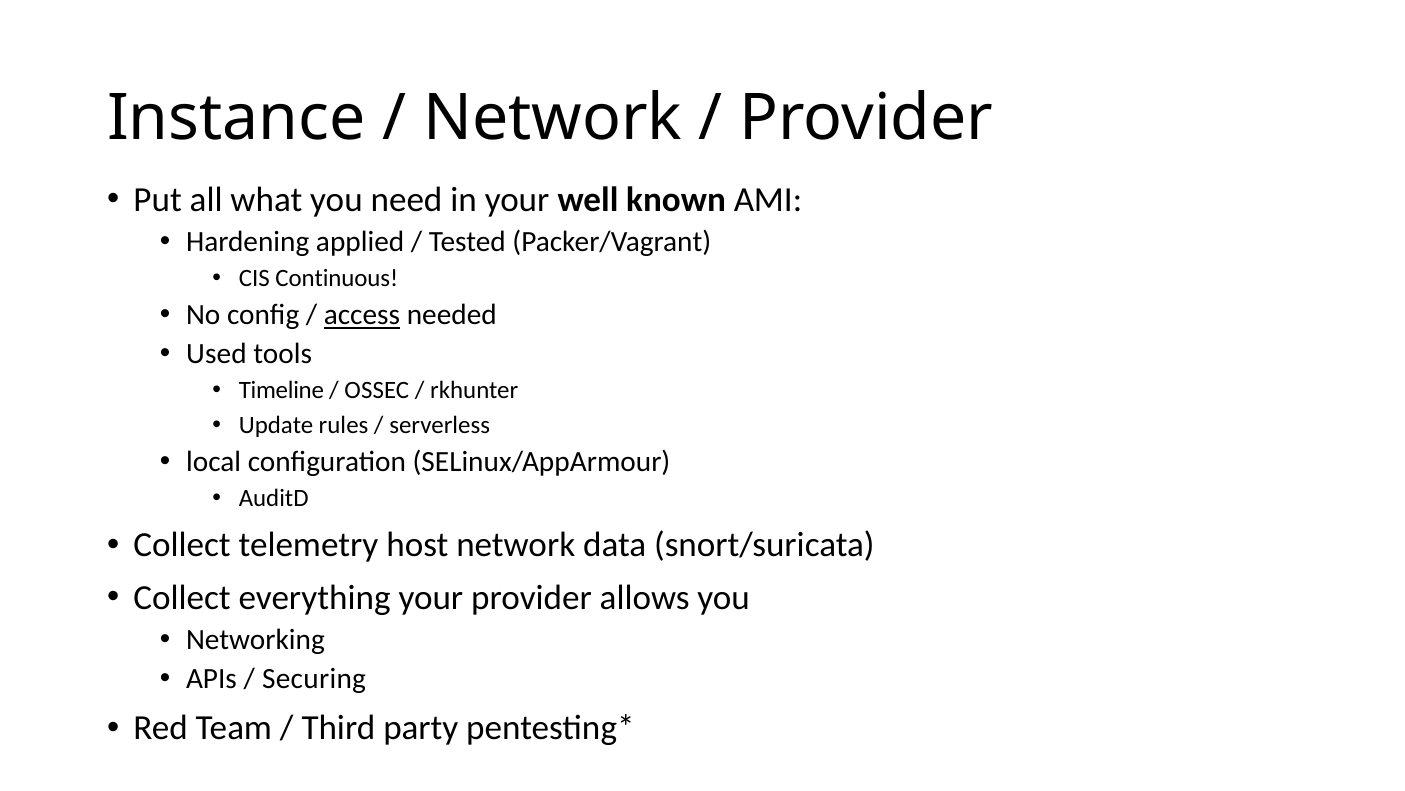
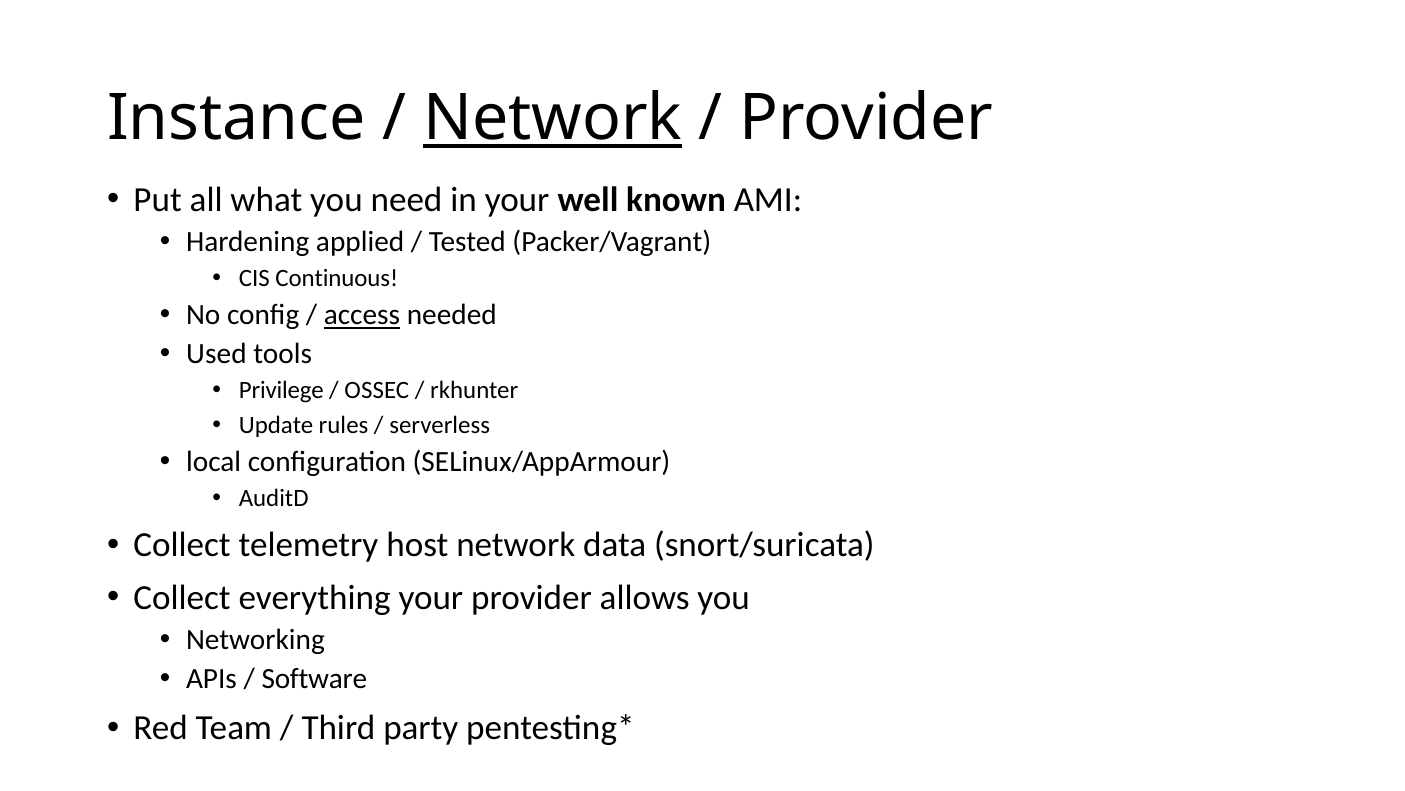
Network at (553, 118) underline: none -> present
Timeline: Timeline -> Privilege
Securing: Securing -> Software
